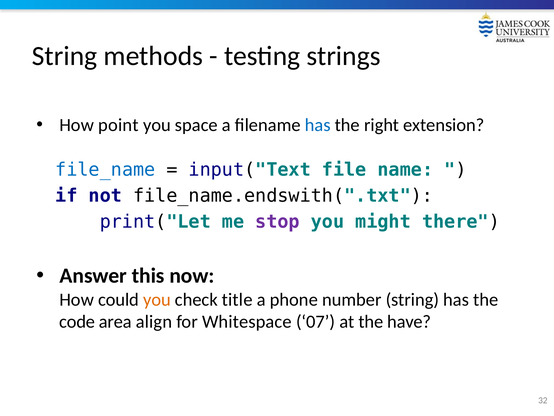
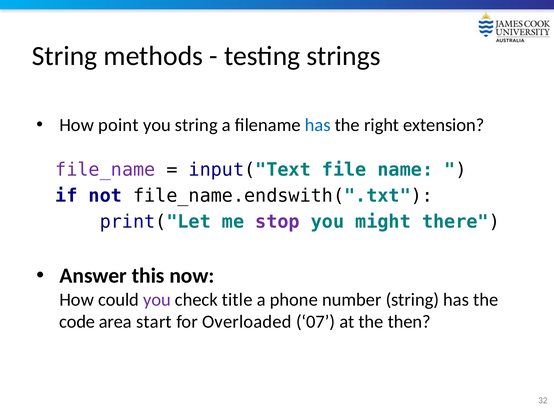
you space: space -> string
file_name colour: blue -> purple
you at (157, 299) colour: orange -> purple
align: align -> start
Whitespace: Whitespace -> Overloaded
have: have -> then
